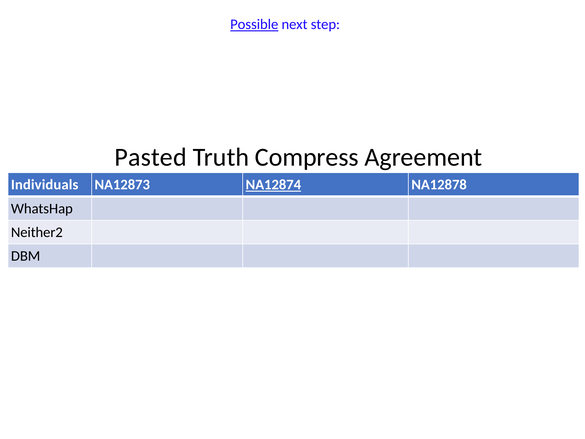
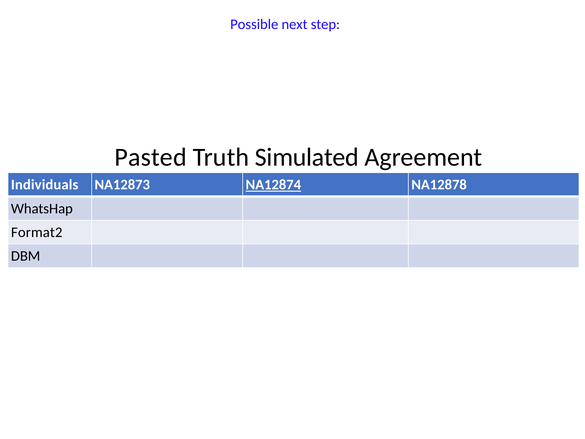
Possible underline: present -> none
Compress: Compress -> Simulated
Neither2: Neither2 -> Format2
